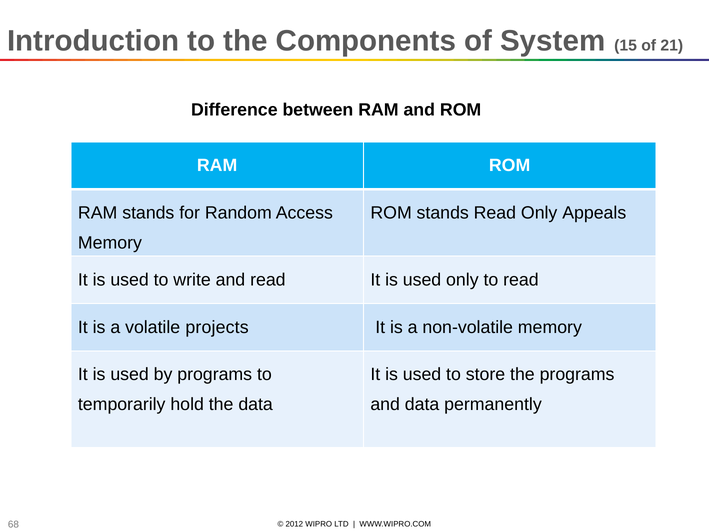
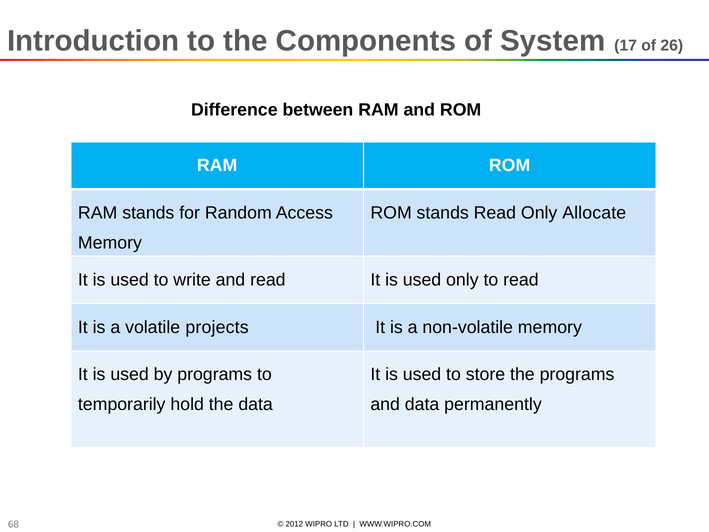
15: 15 -> 17
21: 21 -> 26
Appeals: Appeals -> Allocate
